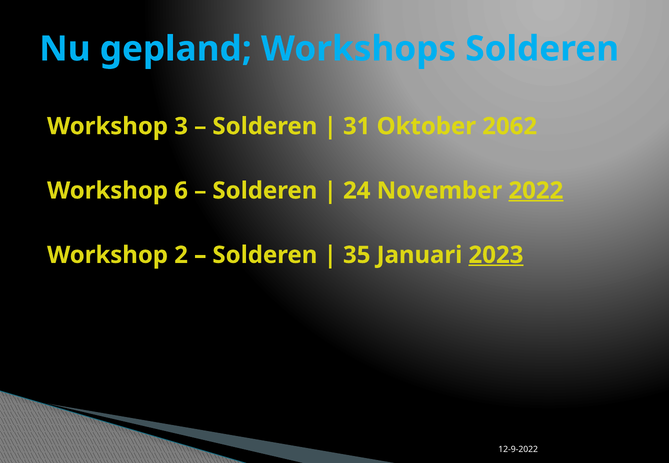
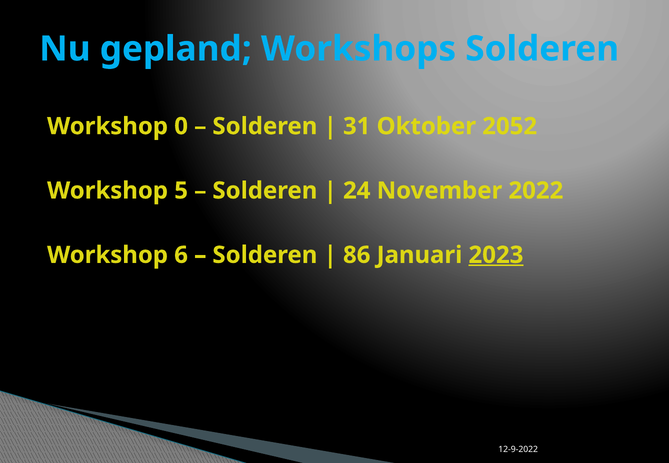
3: 3 -> 0
2062: 2062 -> 2052
6: 6 -> 5
2022 underline: present -> none
2: 2 -> 6
35: 35 -> 86
